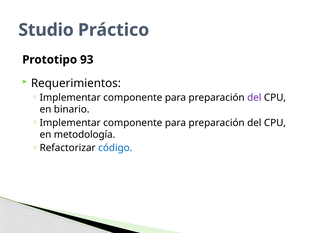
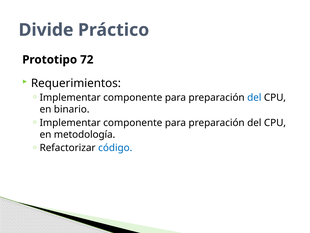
Studio: Studio -> Divide
93: 93 -> 72
del at (254, 97) colour: purple -> blue
